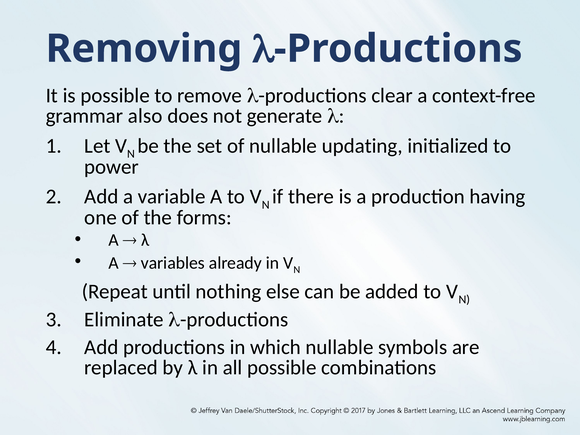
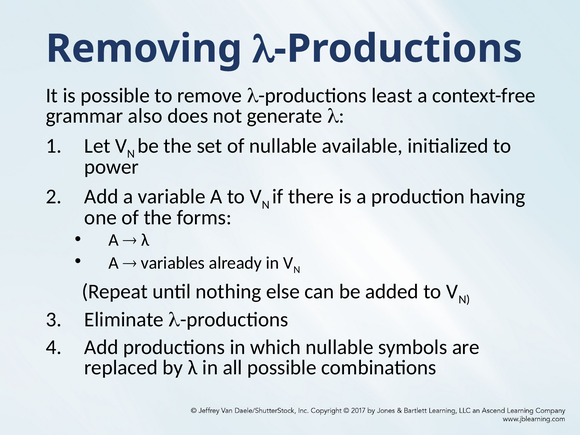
clear: clear -> least
updating: updating -> available
